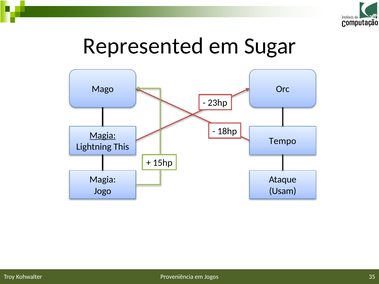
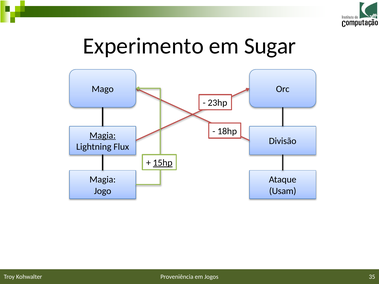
Represented: Represented -> Experimento
Tempo: Tempo -> Divisão
This: This -> Flux
15hp underline: none -> present
